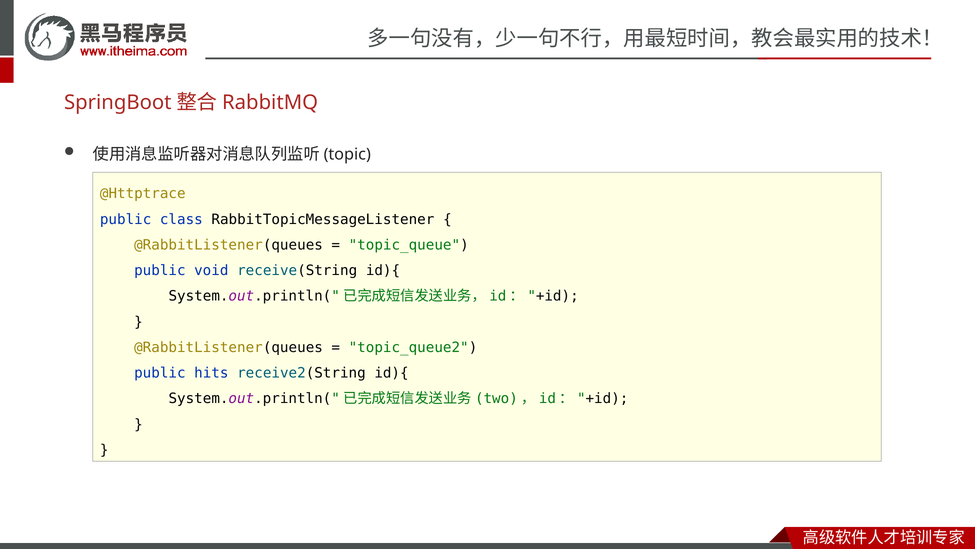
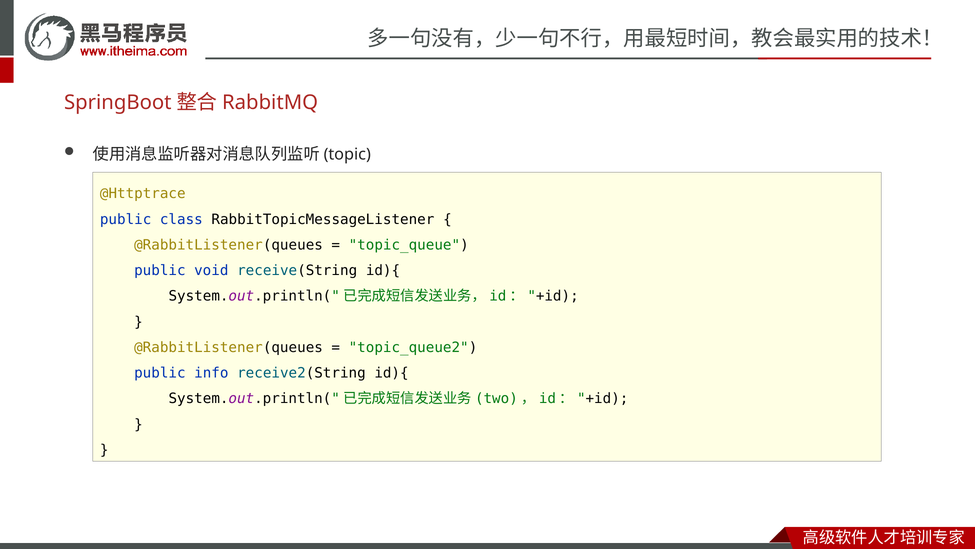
hits: hits -> info
